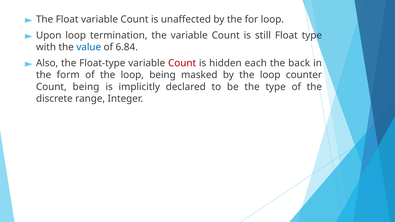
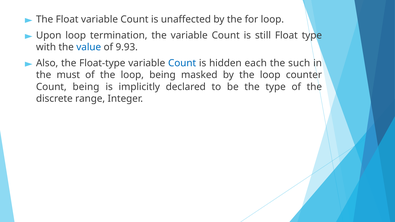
6.84: 6.84 -> 9.93
Count at (182, 63) colour: red -> blue
back: back -> such
form: form -> must
